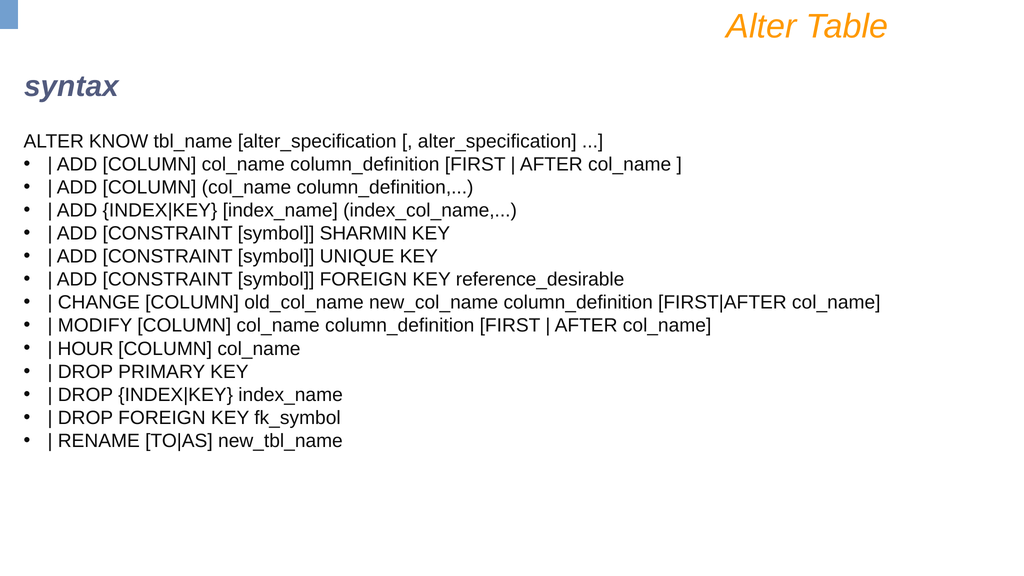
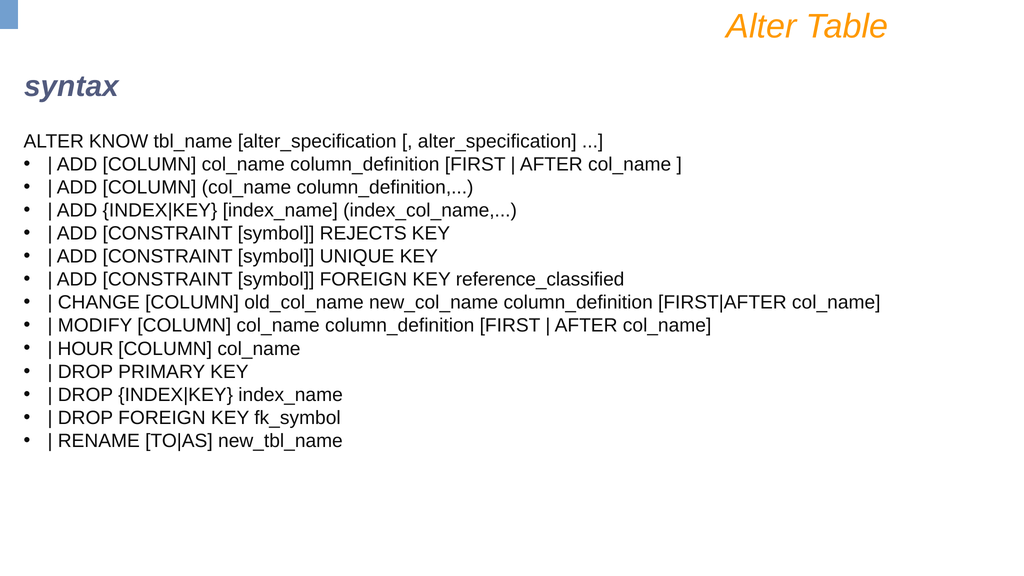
SHARMIN: SHARMIN -> REJECTS
reference_desirable: reference_desirable -> reference_classified
